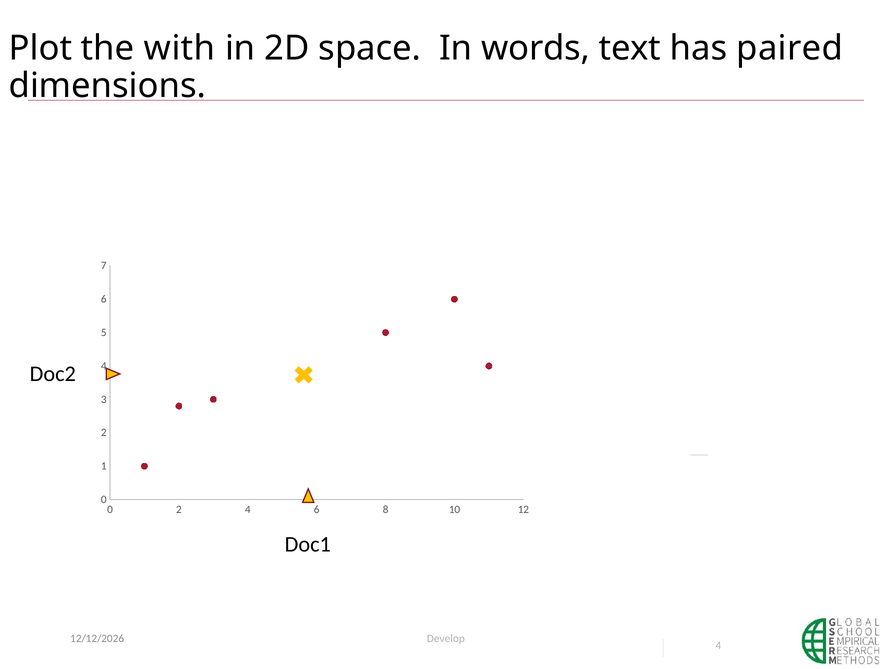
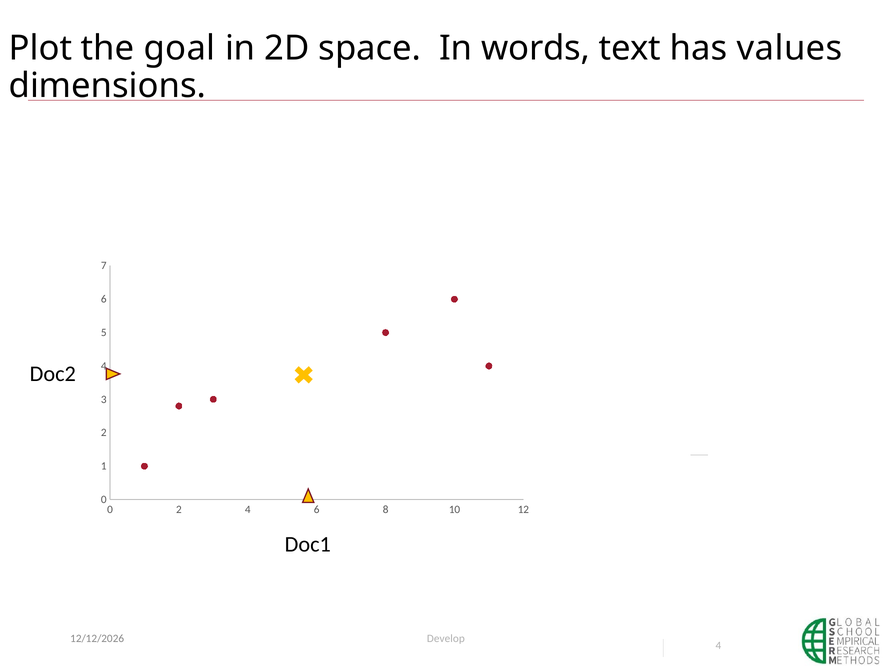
with: with -> goal
paired: paired -> values
